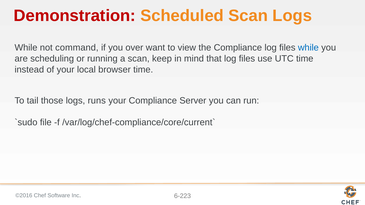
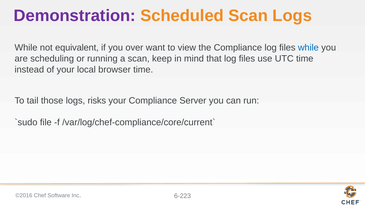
Demonstration colour: red -> purple
command: command -> equivalent
runs: runs -> risks
